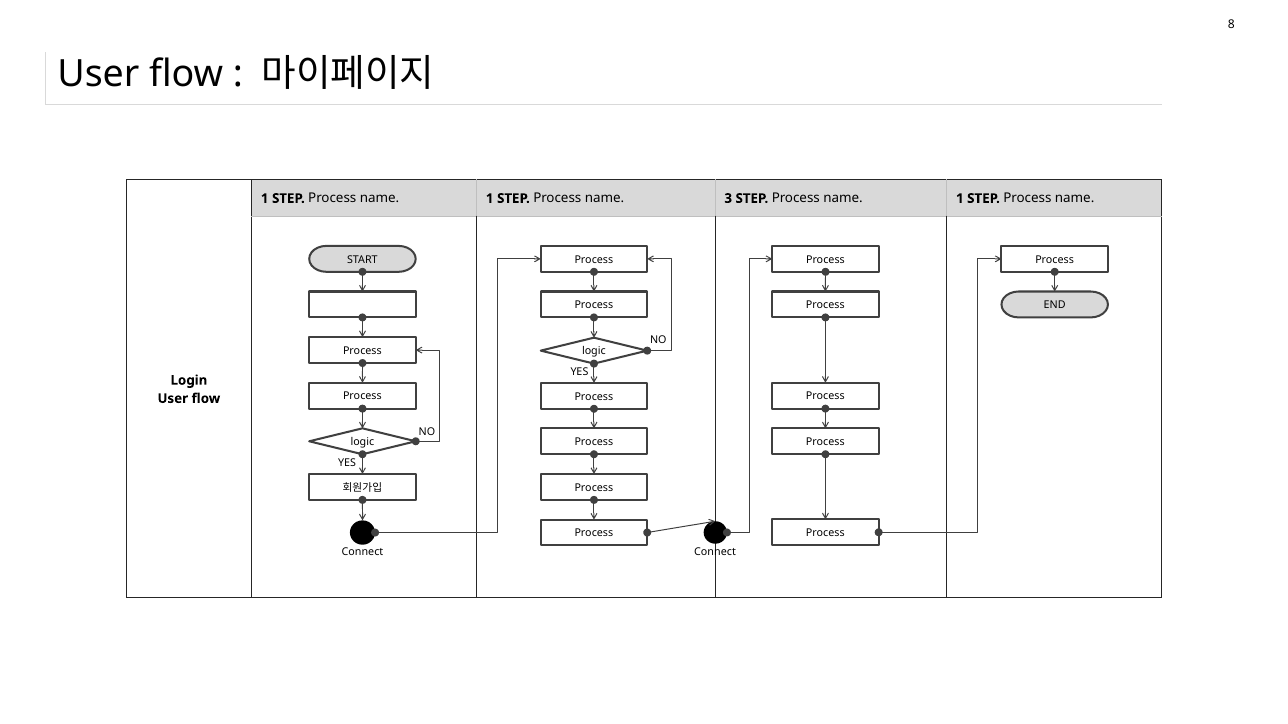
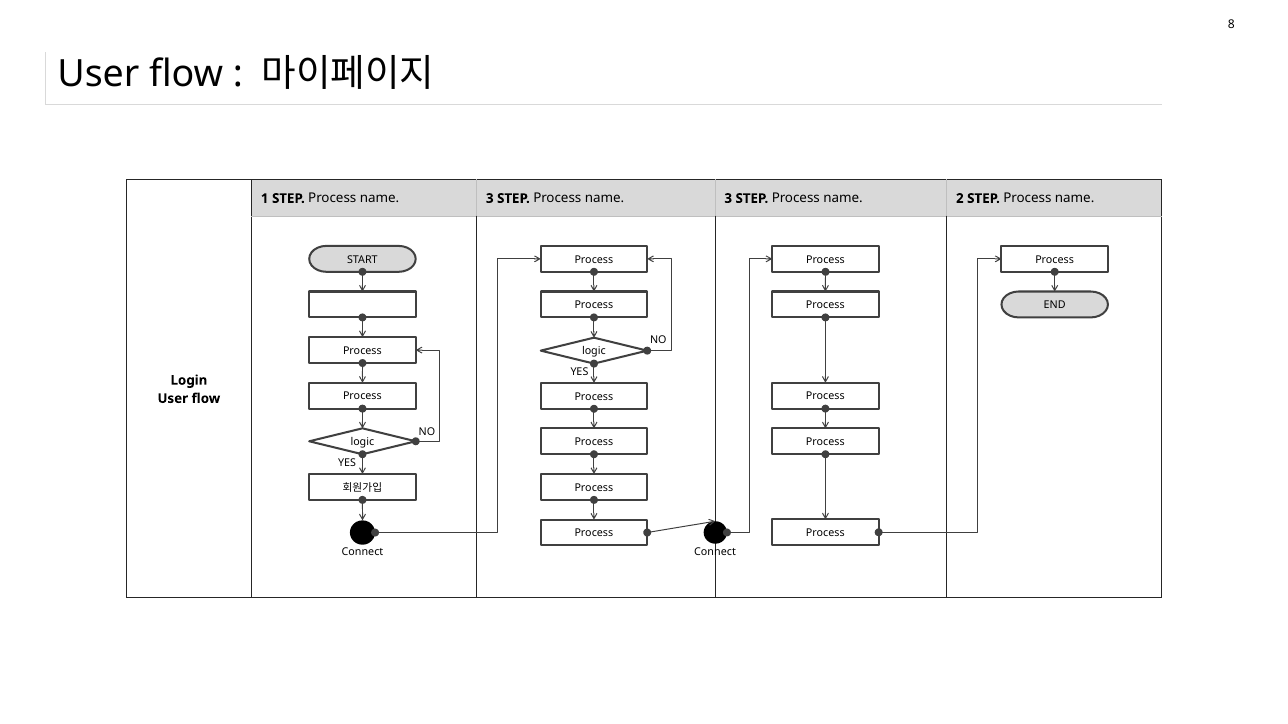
1 at (490, 199): 1 -> 3
1 at (960, 199): 1 -> 2
